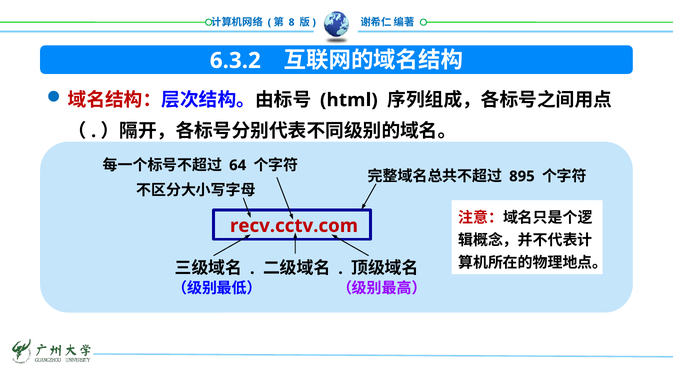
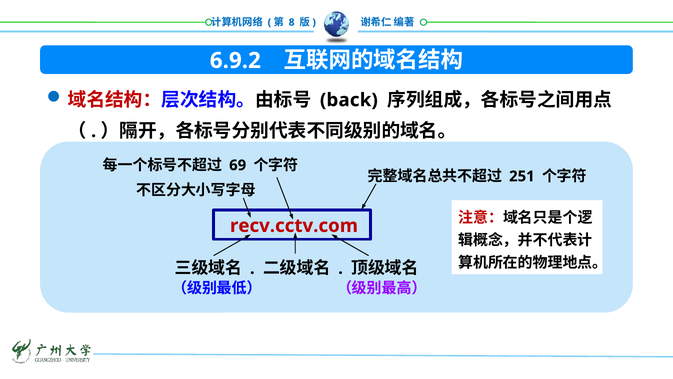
6.3.2: 6.3.2 -> 6.9.2
html: html -> back
64: 64 -> 69
895: 895 -> 251
